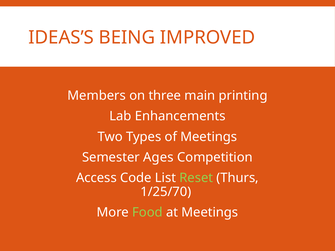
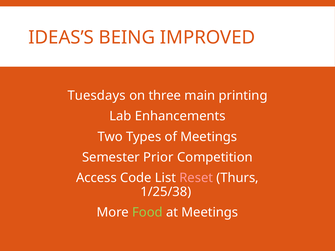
Members: Members -> Tuesdays
Ages: Ages -> Prior
Reset colour: light green -> pink
1/25/70: 1/25/70 -> 1/25/38
